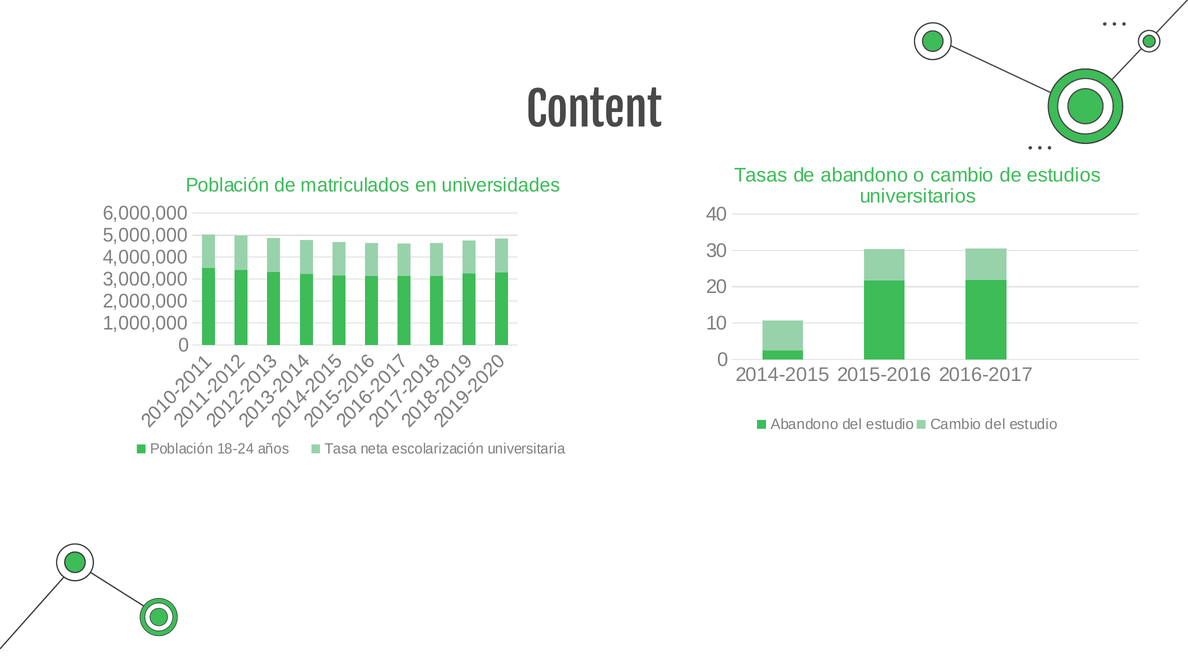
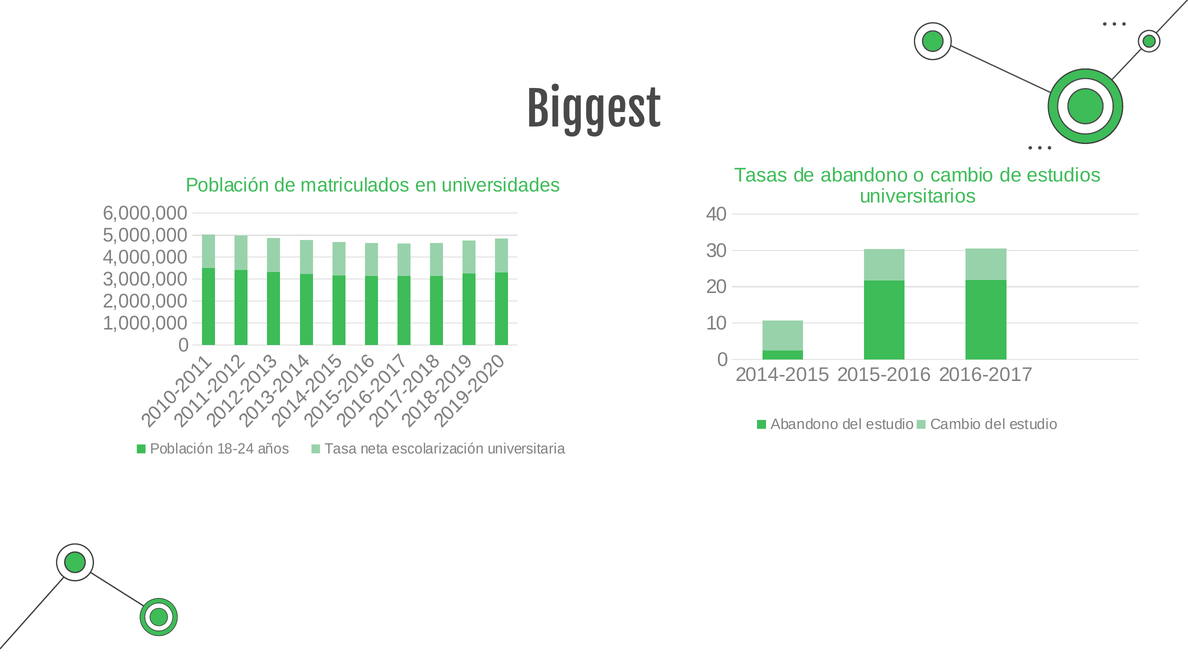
Content: Content -> Biggest
